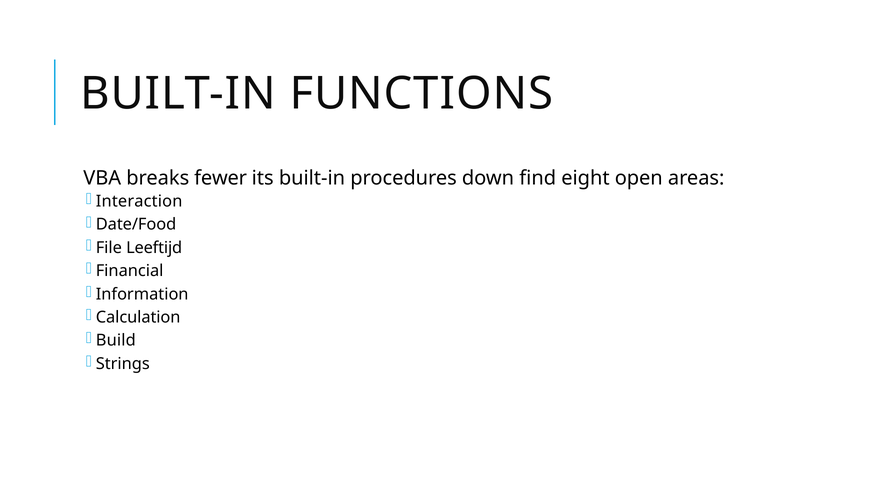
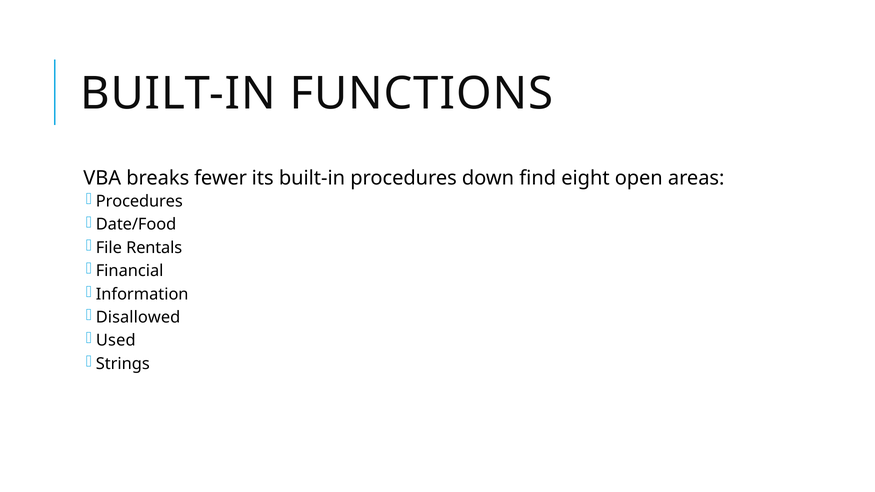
Interaction at (139, 201): Interaction -> Procedures
Leeftijd: Leeftijd -> Rentals
Calculation: Calculation -> Disallowed
Build: Build -> Used
